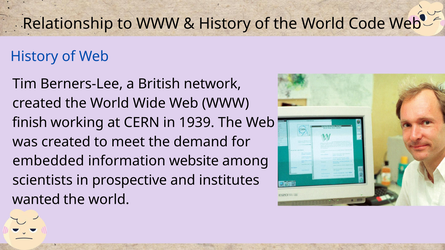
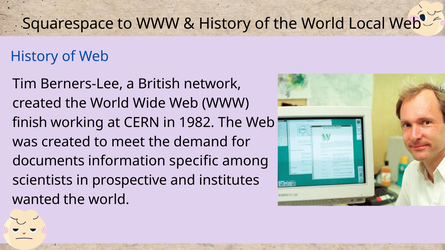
Relationship: Relationship -> Squarespace
Code: Code -> Local
1939: 1939 -> 1982
embedded: embedded -> documents
website: website -> specific
